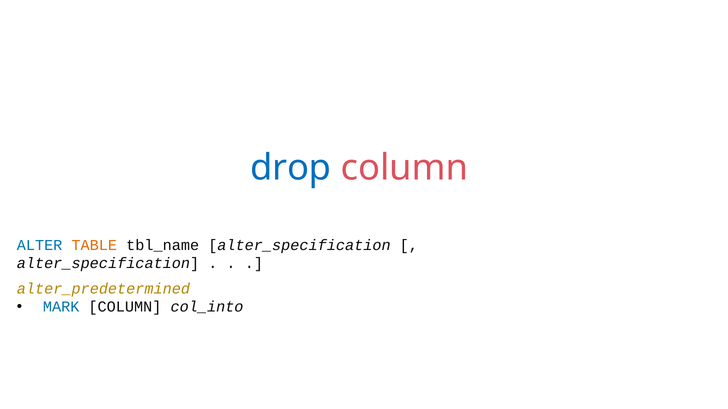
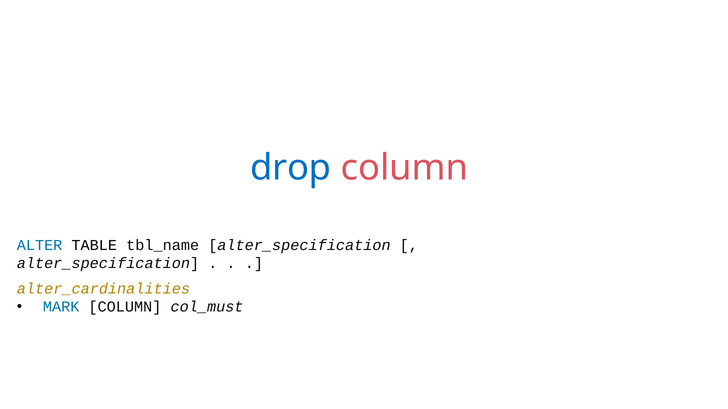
TABLE colour: orange -> black
alter_predetermined: alter_predetermined -> alter_cardinalities
col_into: col_into -> col_must
